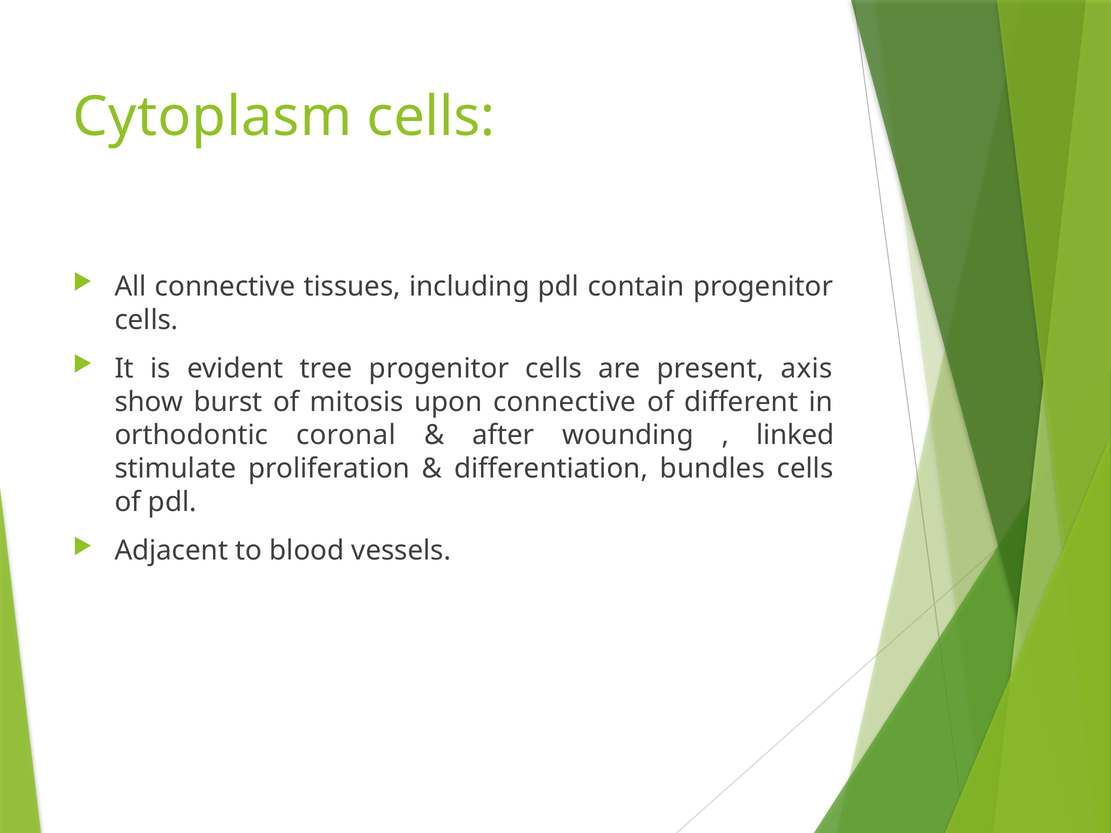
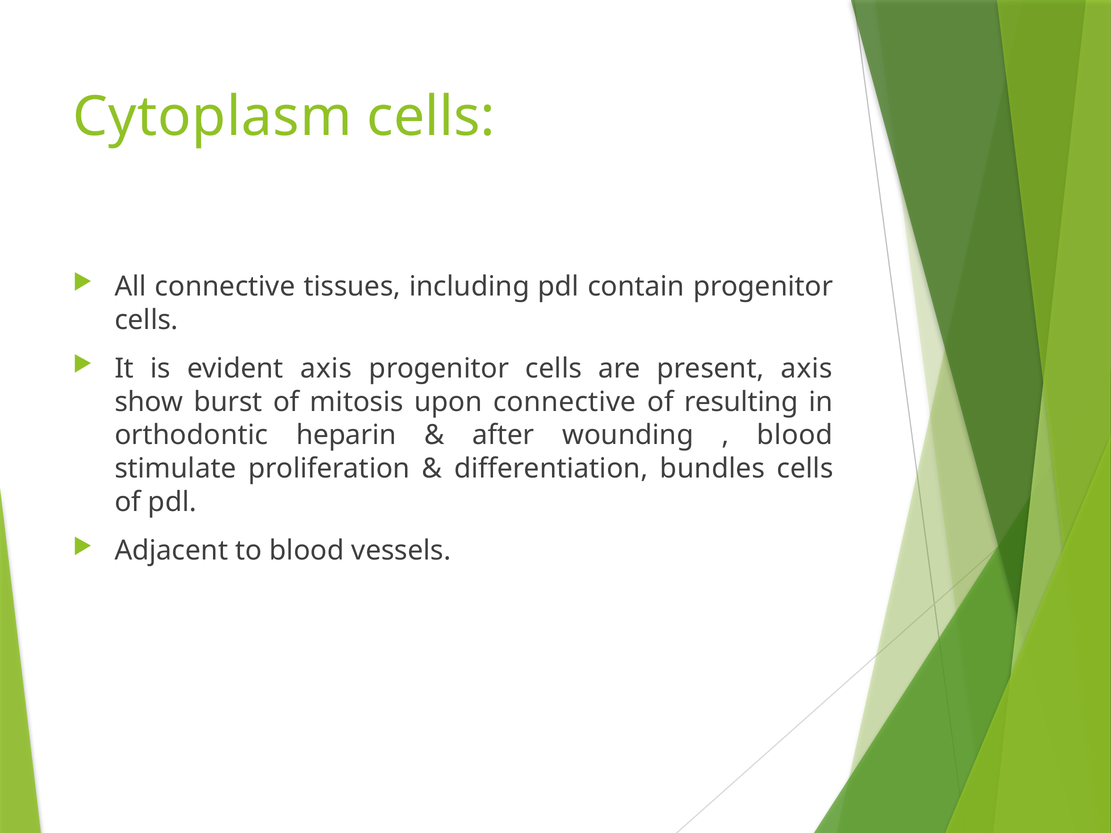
evident tree: tree -> axis
different: different -> resulting
coronal: coronal -> heparin
linked at (795, 435): linked -> blood
